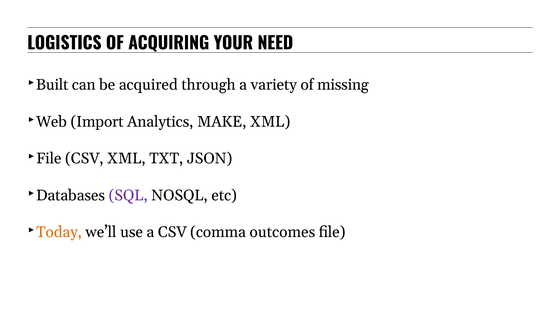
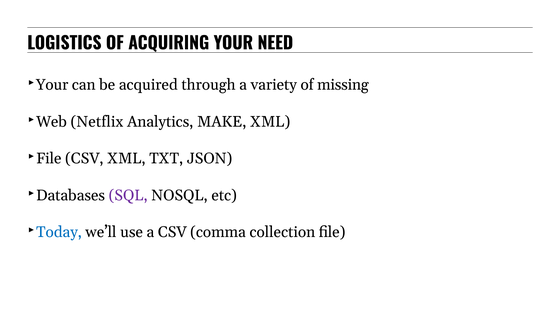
Built at (52, 85): Built -> Your
Import: Import -> Netflix
Today colour: orange -> blue
outcomes: outcomes -> collection
